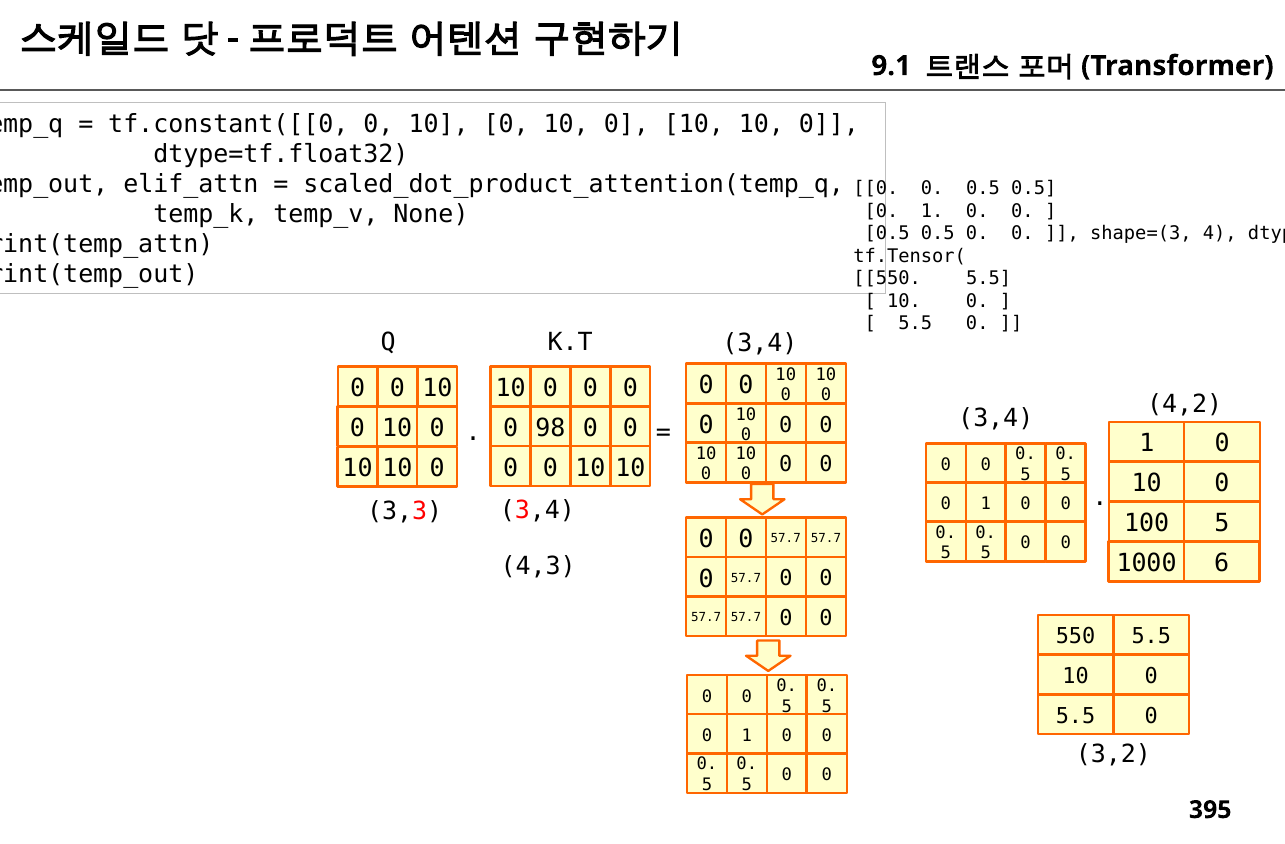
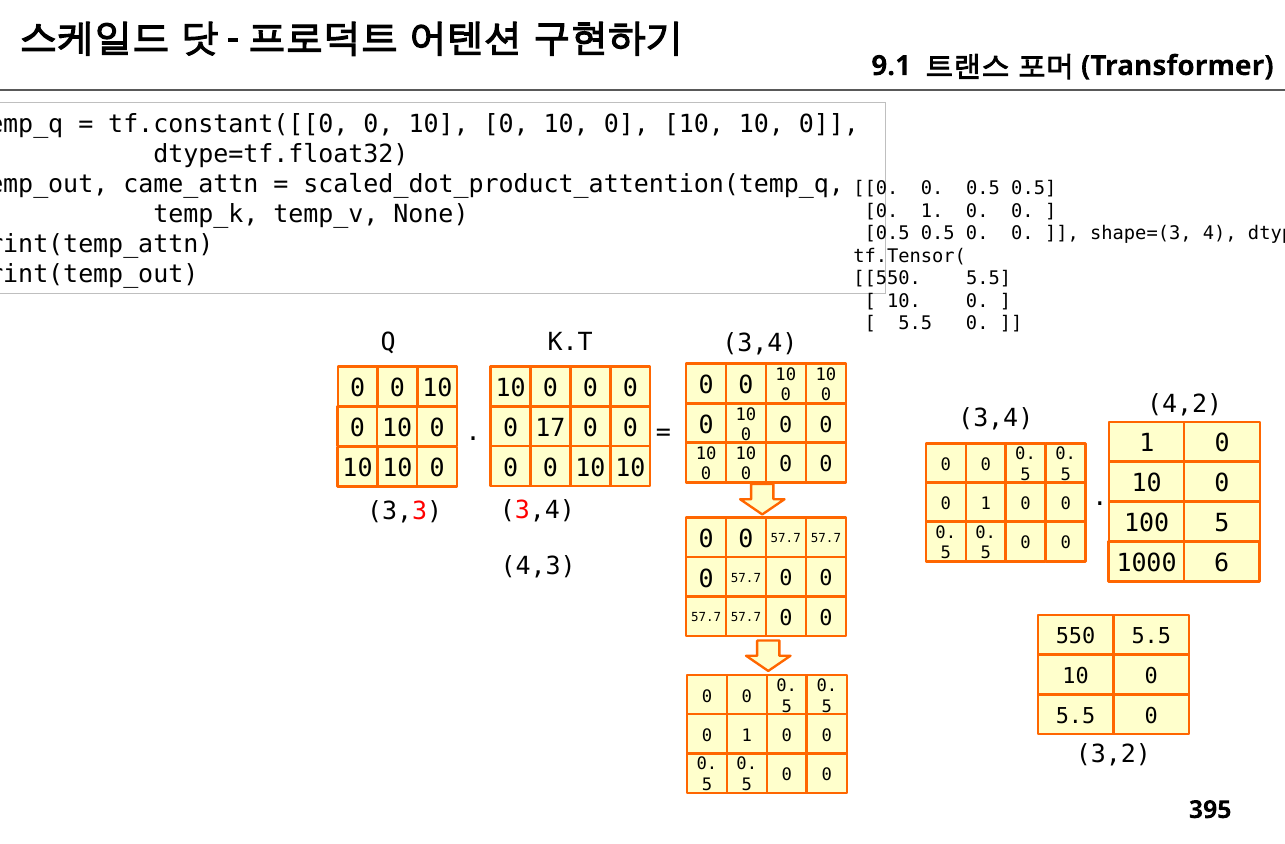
elif_attn: elif_attn -> came_attn
98: 98 -> 17
